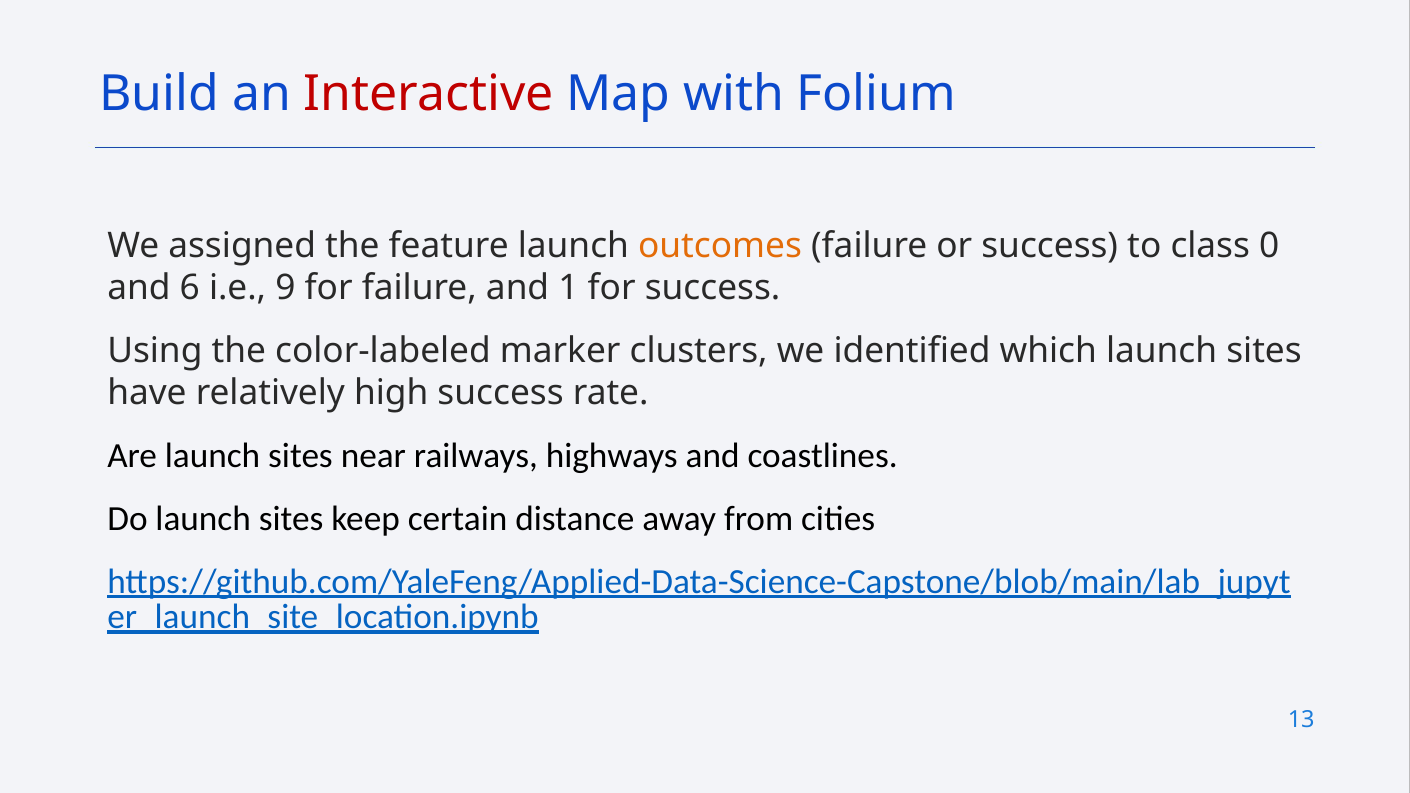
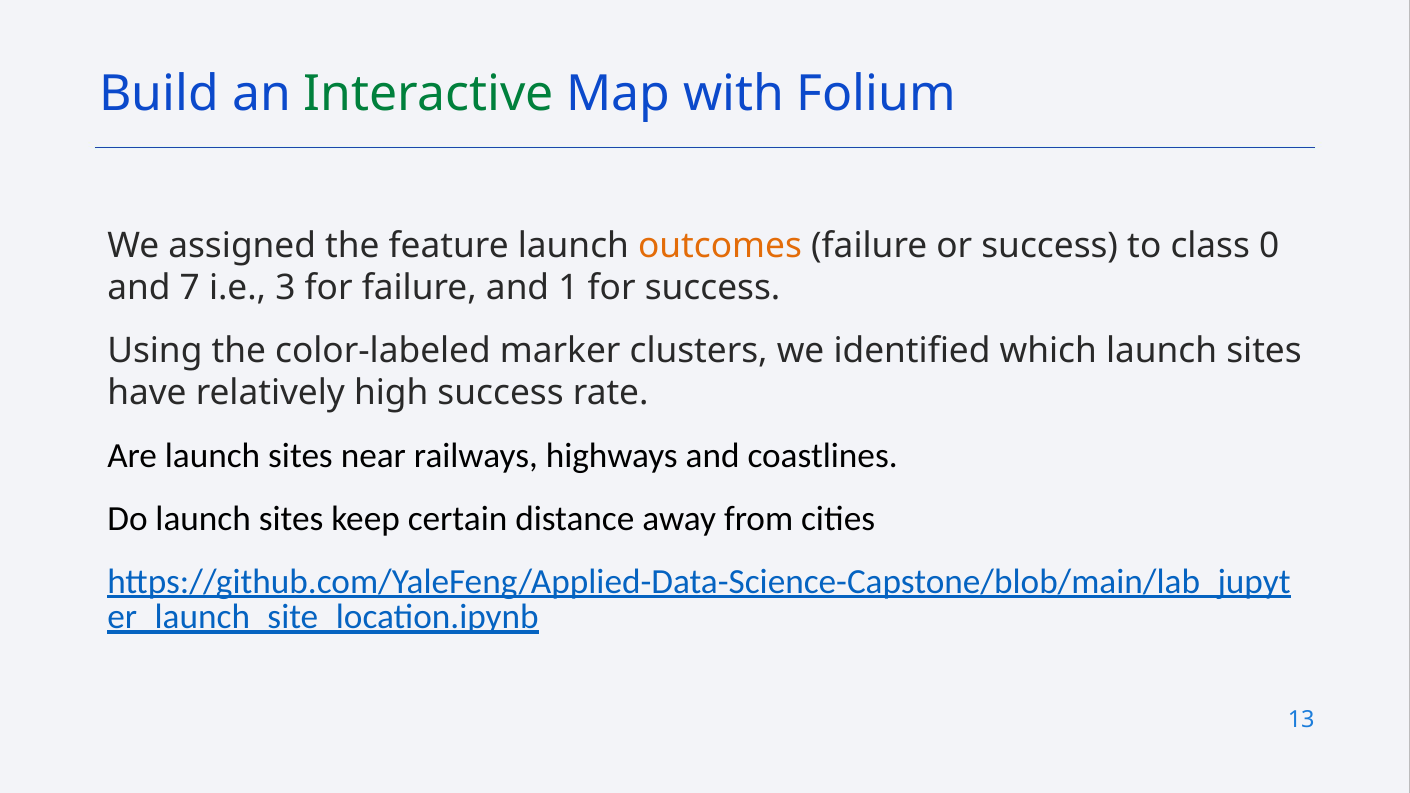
Interactive colour: red -> green
6: 6 -> 7
9: 9 -> 3
